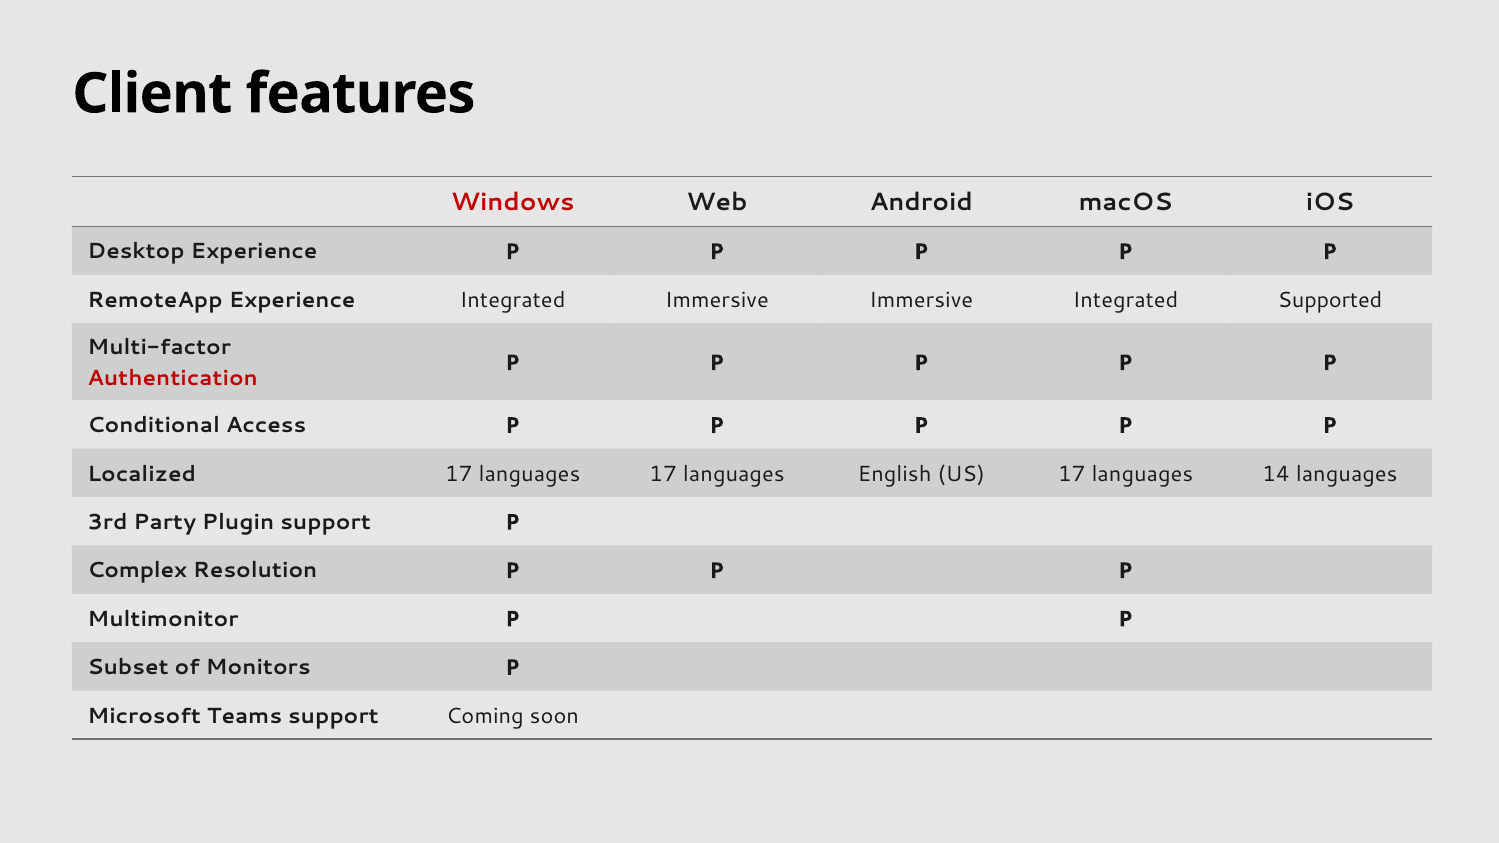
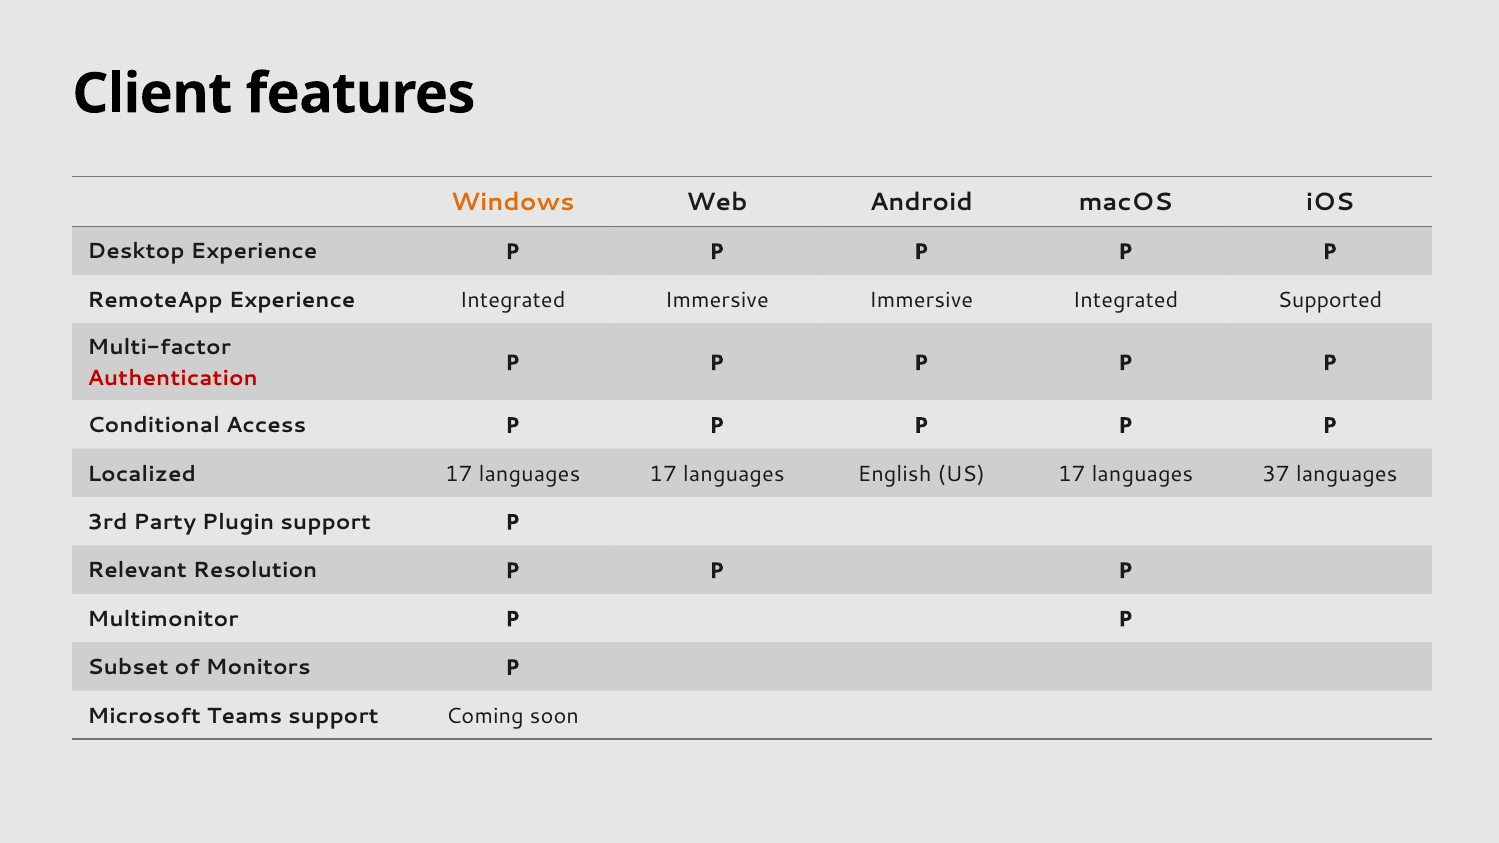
Windows colour: red -> orange
14: 14 -> 37
Complex: Complex -> Relevant
